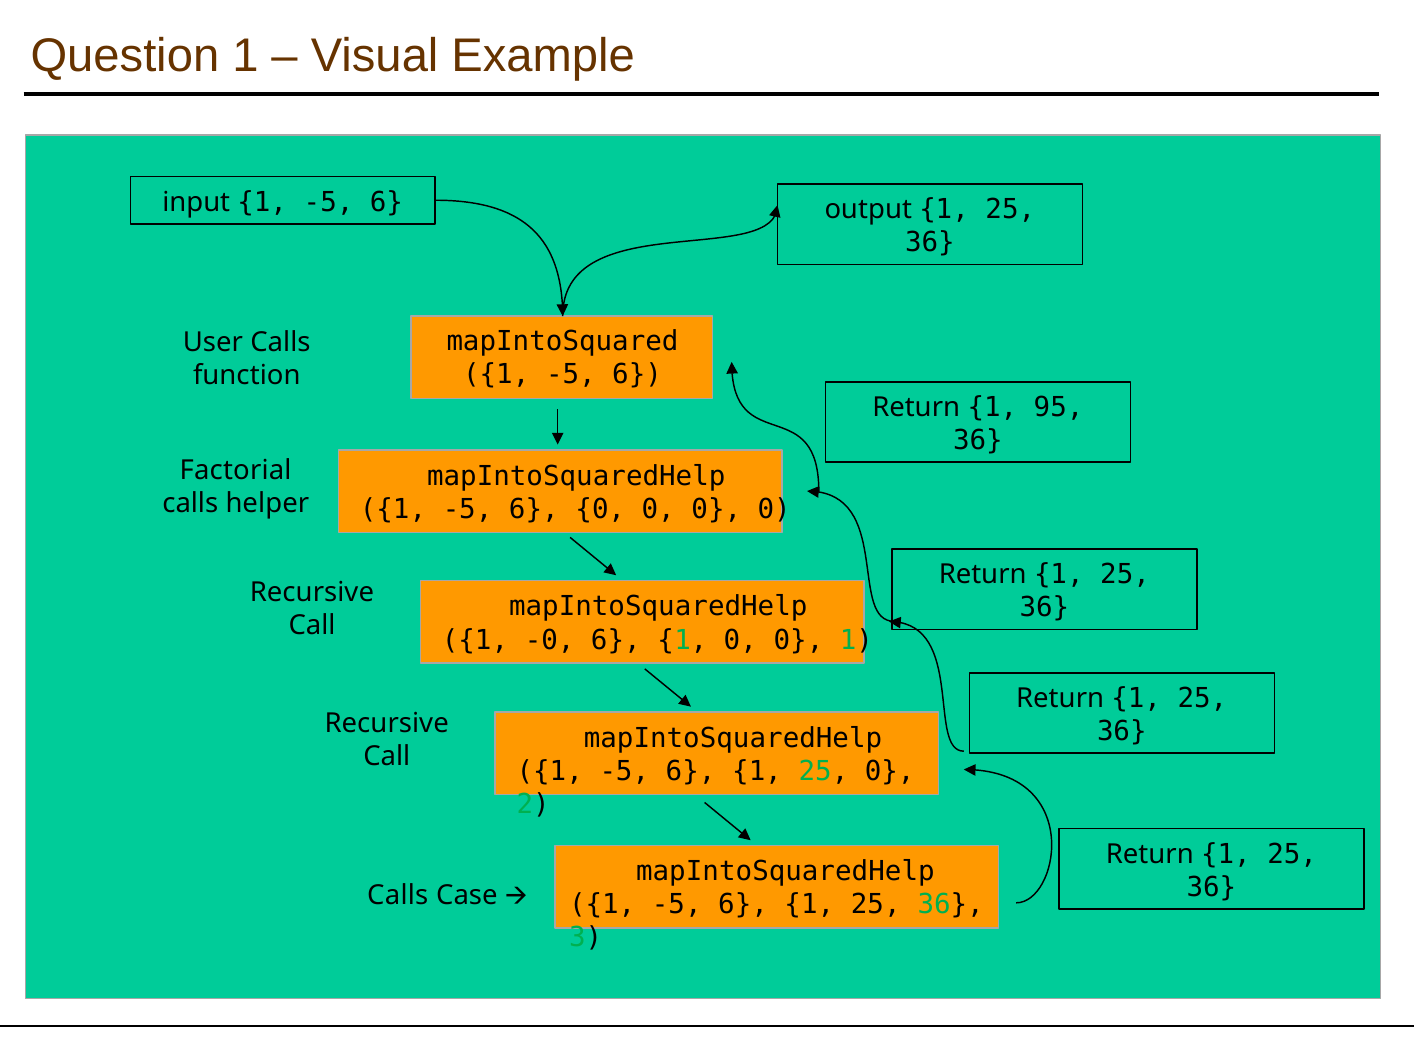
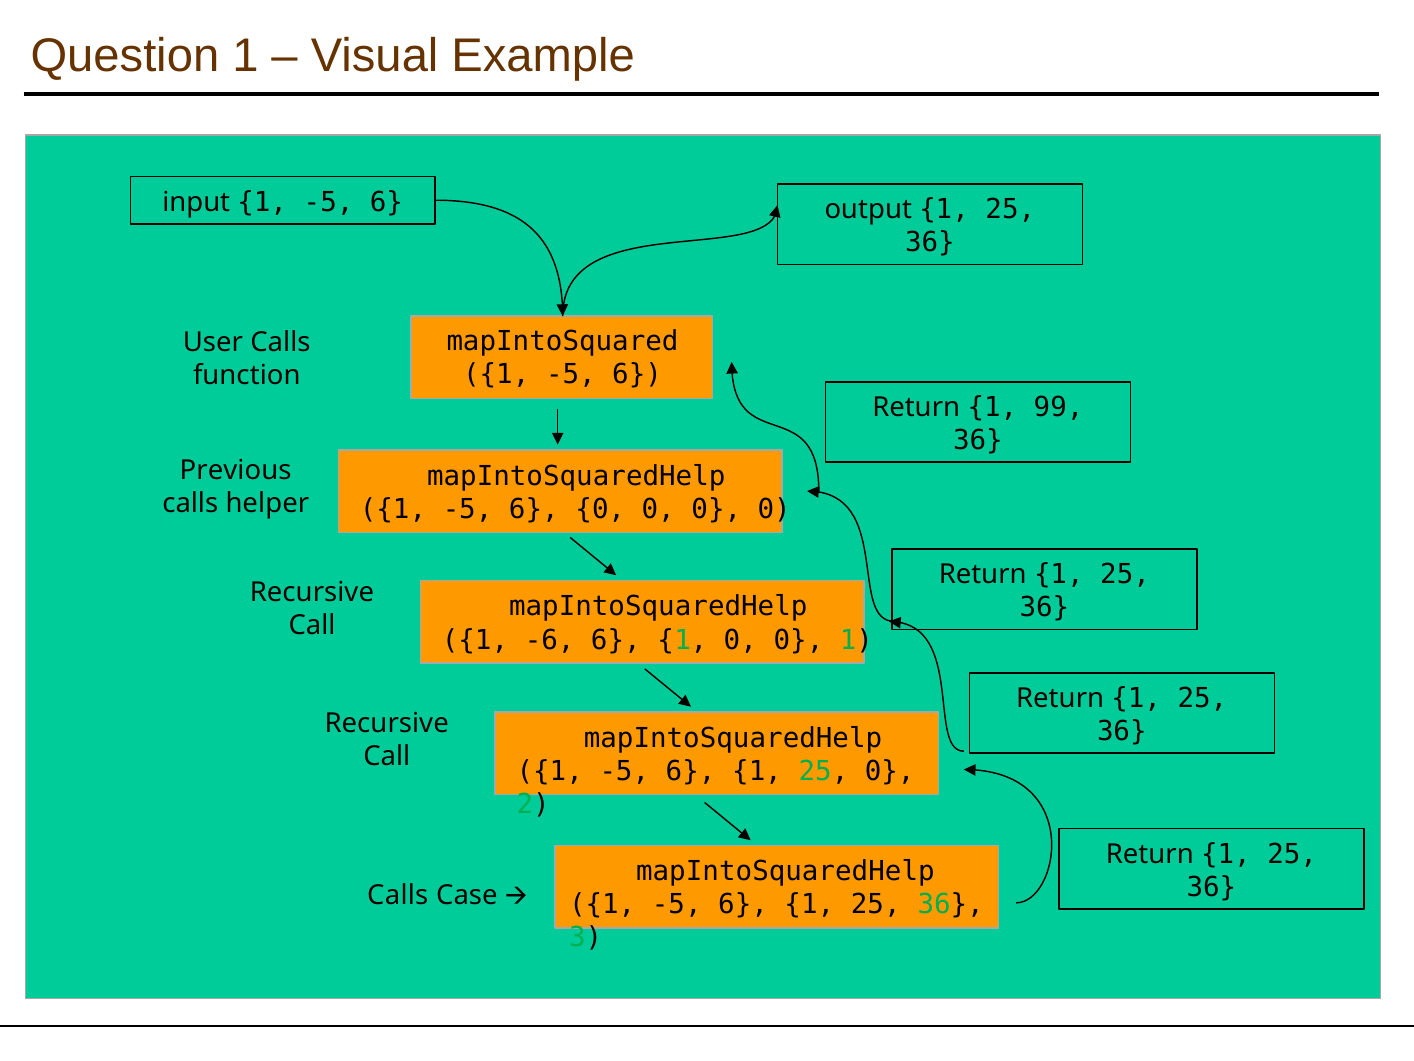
95: 95 -> 99
Factorial: Factorial -> Previous
-0: -0 -> -6
